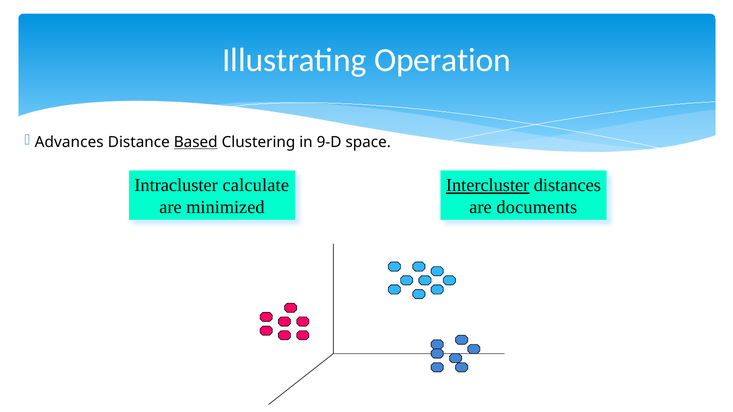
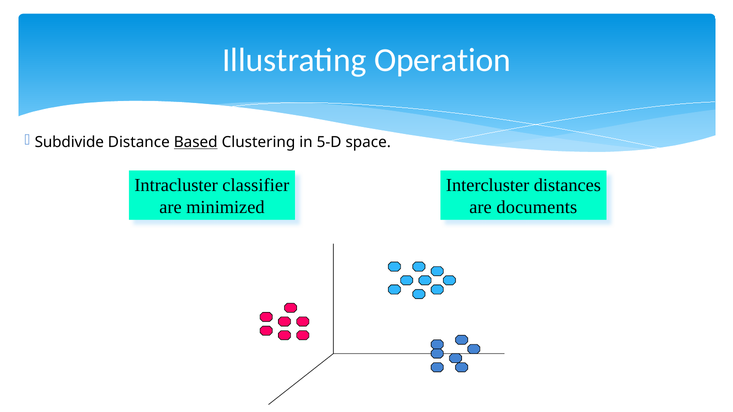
Advances: Advances -> Subdivide
9-D: 9-D -> 5-D
calculate: calculate -> classifier
Intercluster underline: present -> none
